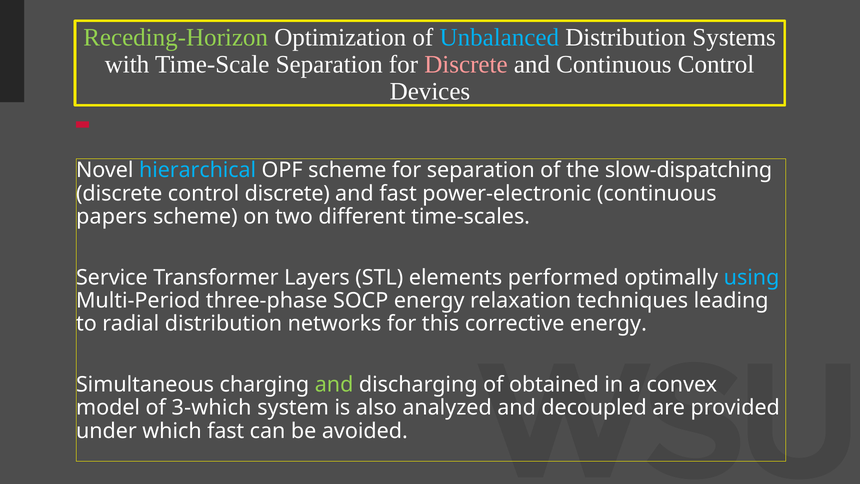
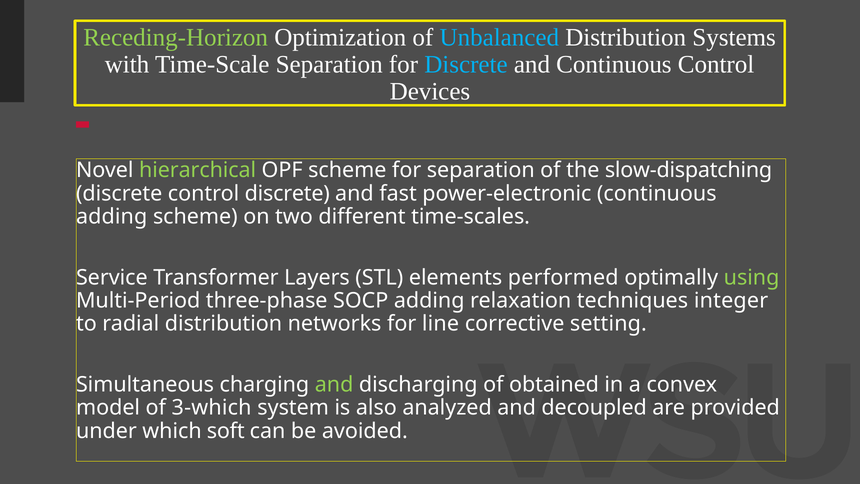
Discrete at (466, 65) colour: pink -> light blue
hierarchical colour: light blue -> light green
papers at (112, 217): papers -> adding
using colour: light blue -> light green
SOCP energy: energy -> adding
leading: leading -> integer
this: this -> line
corrective energy: energy -> setting
which fast: fast -> soft
